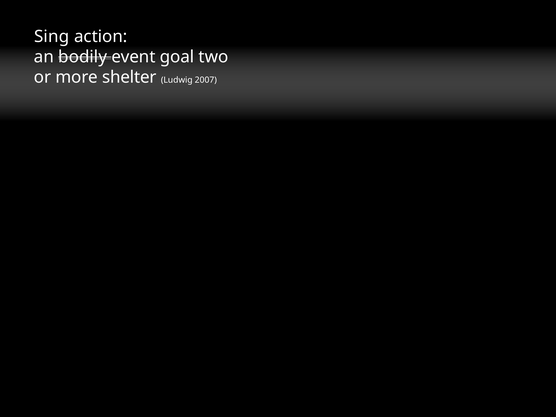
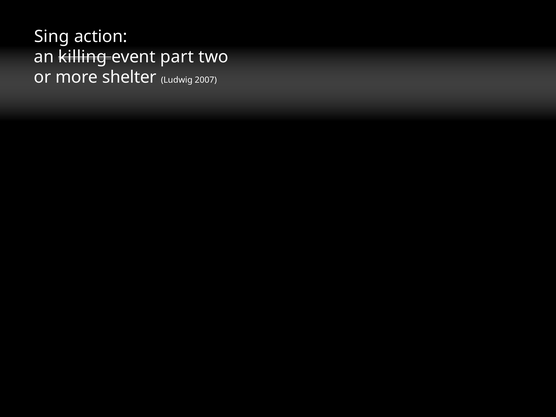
bodily: bodily -> killing
goal: goal -> part
